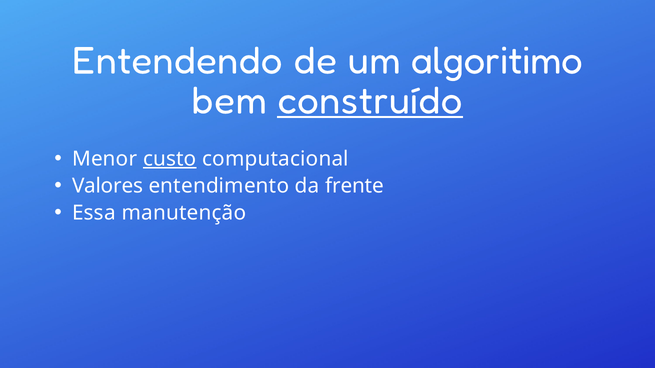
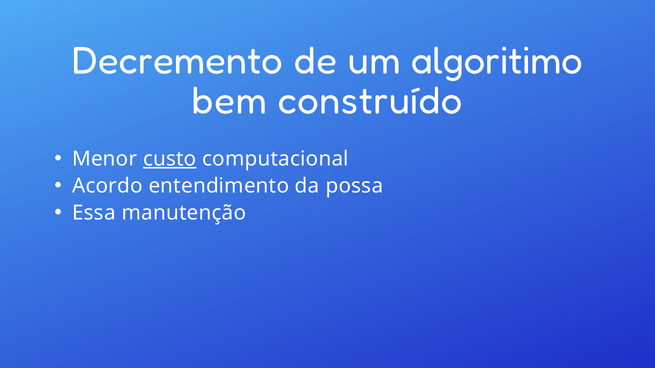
Entendendo: Entendendo -> Decremento
construído underline: present -> none
Valores: Valores -> Acordo
frente: frente -> possa
